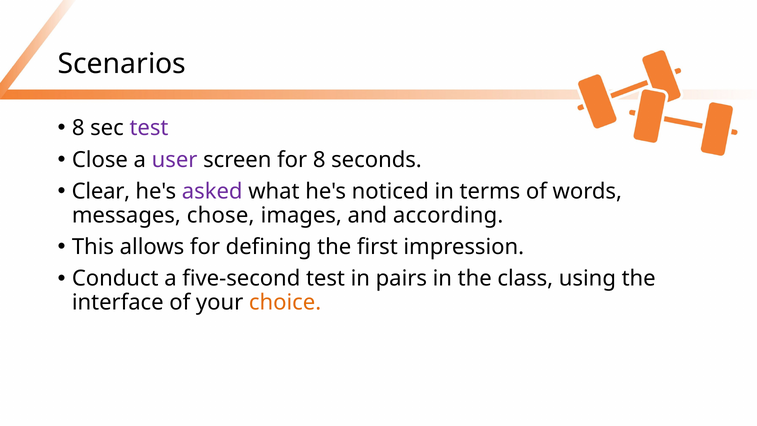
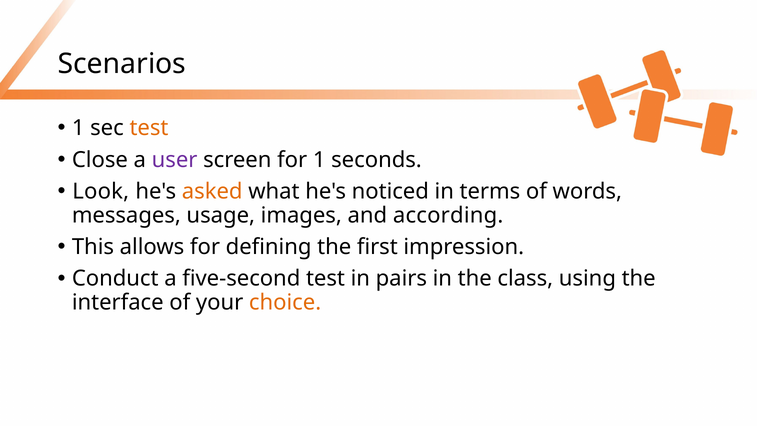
8 at (78, 128): 8 -> 1
test at (149, 128) colour: purple -> orange
for 8: 8 -> 1
Clear: Clear -> Look
asked colour: purple -> orange
chose: chose -> usage
